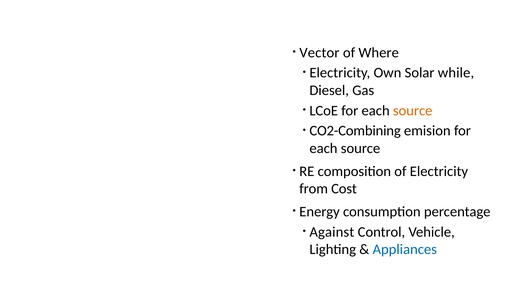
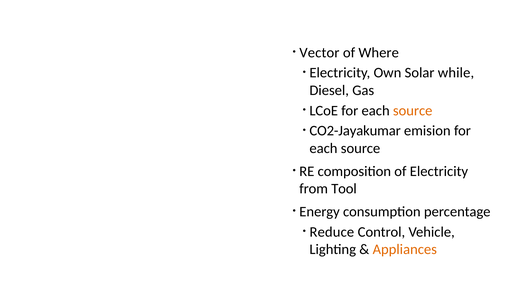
CO2-Combining: CO2-Combining -> CO2-Jayakumar
Cost: Cost -> Tool
Against: Against -> Reduce
Appliances colour: blue -> orange
